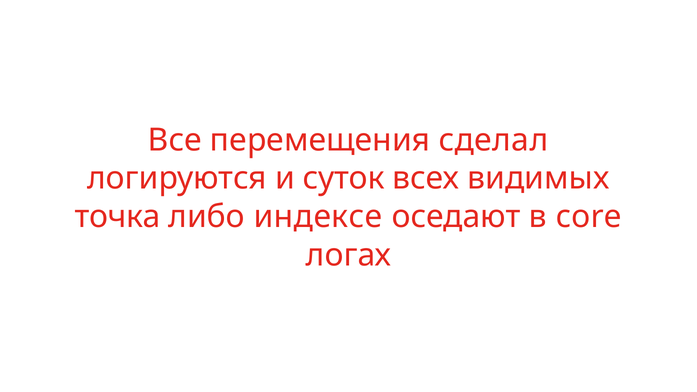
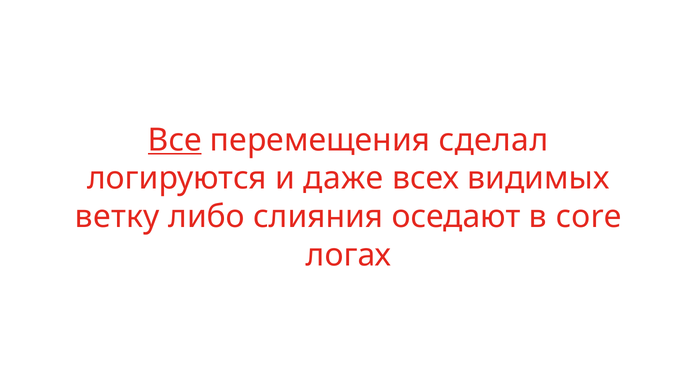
Все underline: none -> present
суток: суток -> даже
точка: точка -> ветку
индексе: индексе -> слияния
